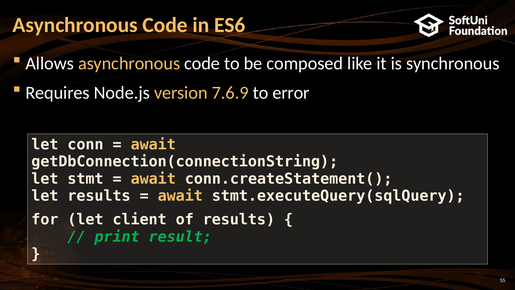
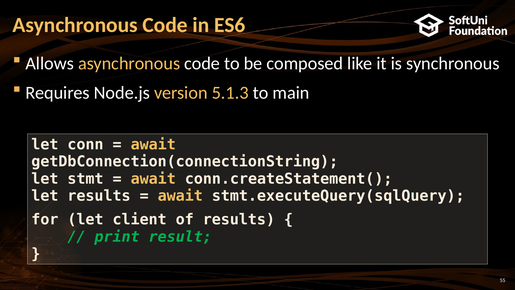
7.6.9: 7.6.9 -> 5.1.3
error: error -> main
